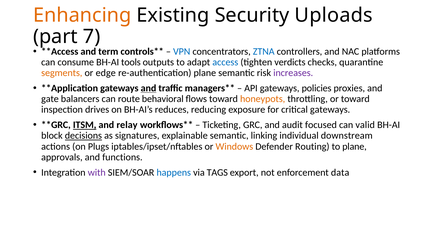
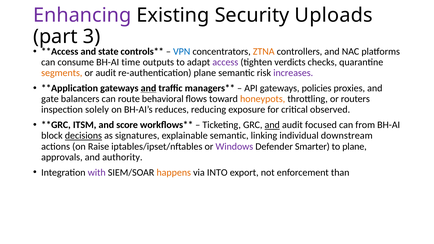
Enhancing colour: orange -> purple
7: 7 -> 3
term: term -> state
ZTNA colour: blue -> orange
tools: tools -> time
access colour: blue -> purple
or edge: edge -> audit
or toward: toward -> routers
drives: drives -> solely
critical gateways: gateways -> observed
ITSM underline: present -> none
relay: relay -> score
and at (272, 125) underline: none -> present
valid: valid -> from
Plugs: Plugs -> Raise
Windows colour: orange -> purple
Routing: Routing -> Smarter
functions: functions -> authority
happens colour: blue -> orange
TAGS: TAGS -> INTO
data: data -> than
